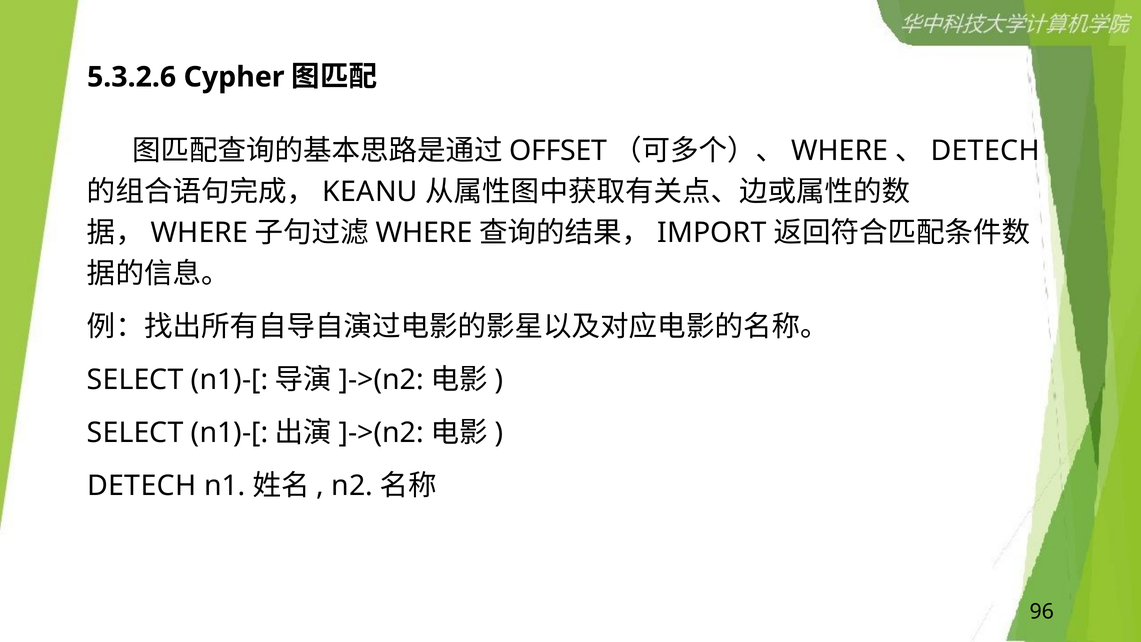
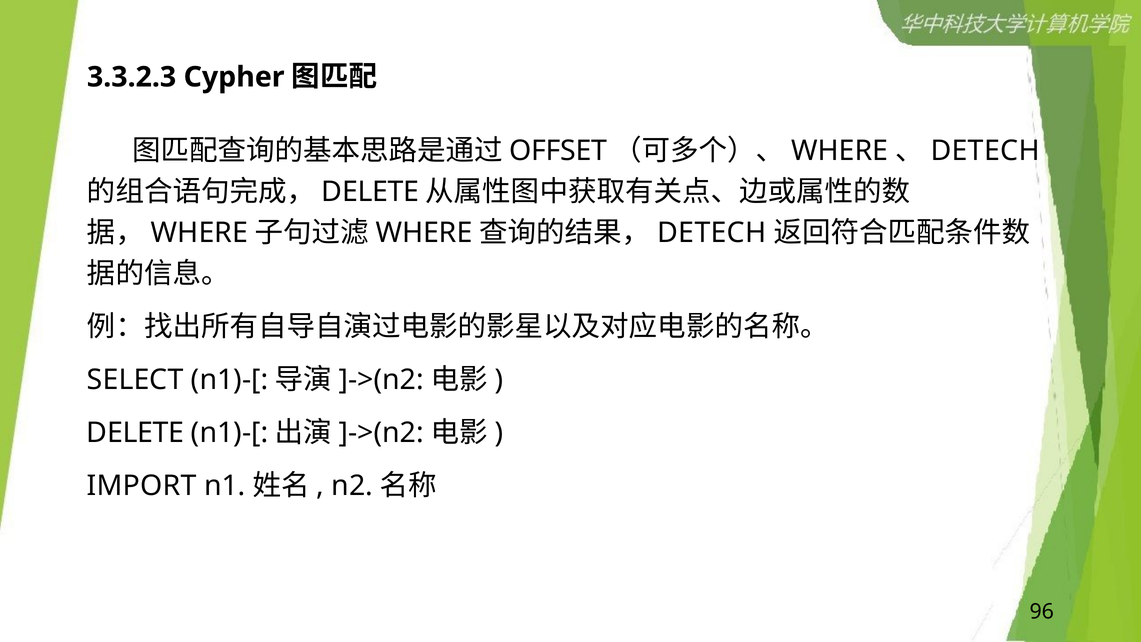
5.3.2.6: 5.3.2.6 -> 3.3.2.3
KEANU at (370, 192): KEANU -> DELETE
IMPORT at (712, 233): IMPORT -> DETECH
SELECT at (135, 433): SELECT -> DELETE
DETECH at (142, 486): DETECH -> IMPORT
